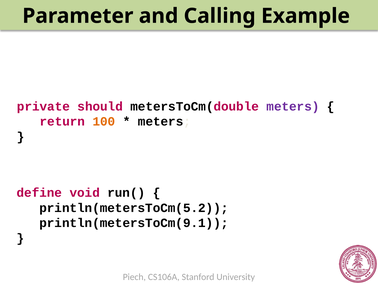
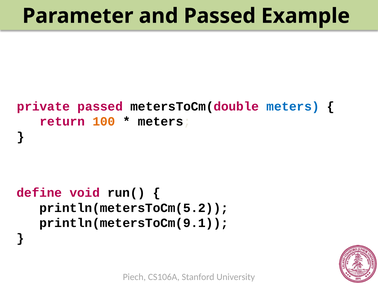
and Calling: Calling -> Passed
private should: should -> passed
meters at (293, 106) colour: purple -> blue
